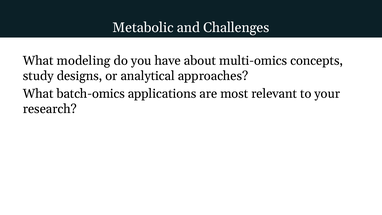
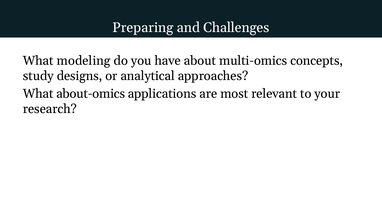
Metabolic: Metabolic -> Preparing
batch-omics: batch-omics -> about-omics
